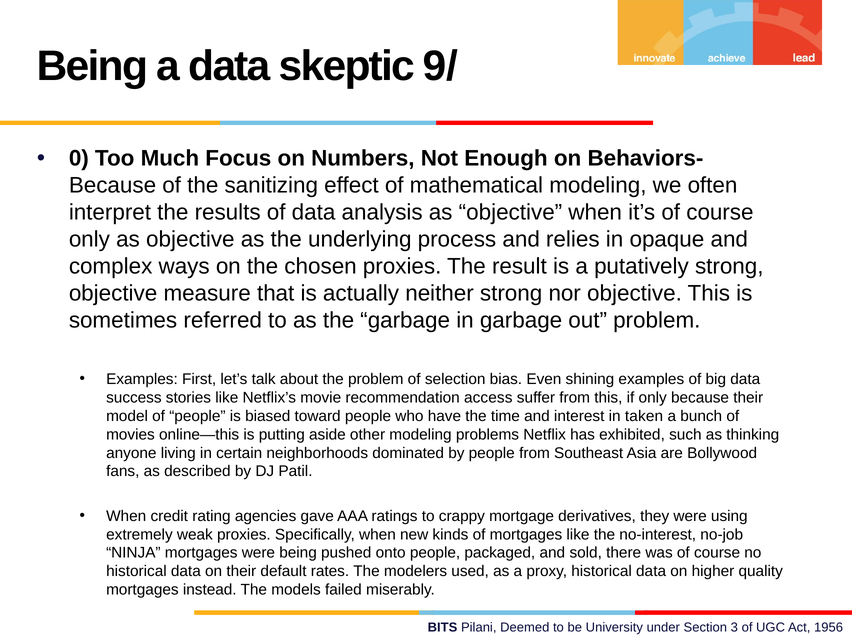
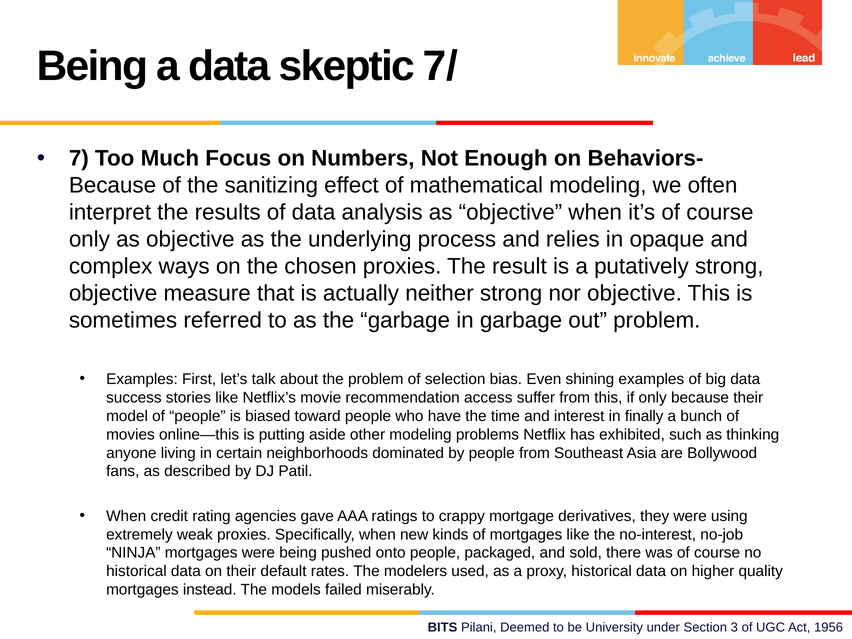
9/: 9/ -> 7/
0: 0 -> 7
taken: taken -> finally
